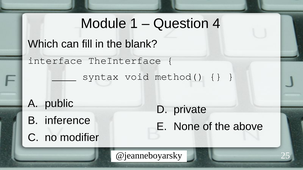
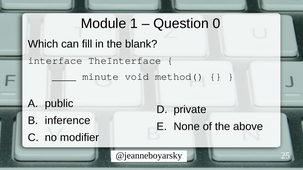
4: 4 -> 0
syntax: syntax -> minute
